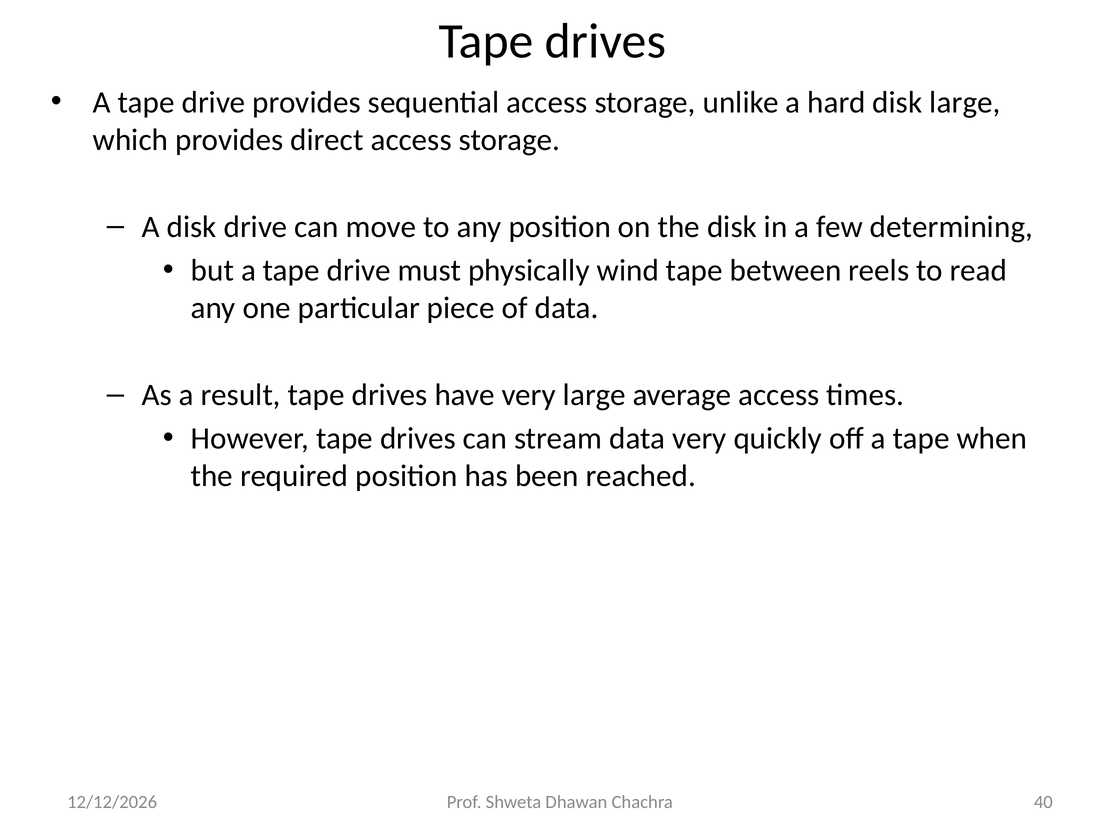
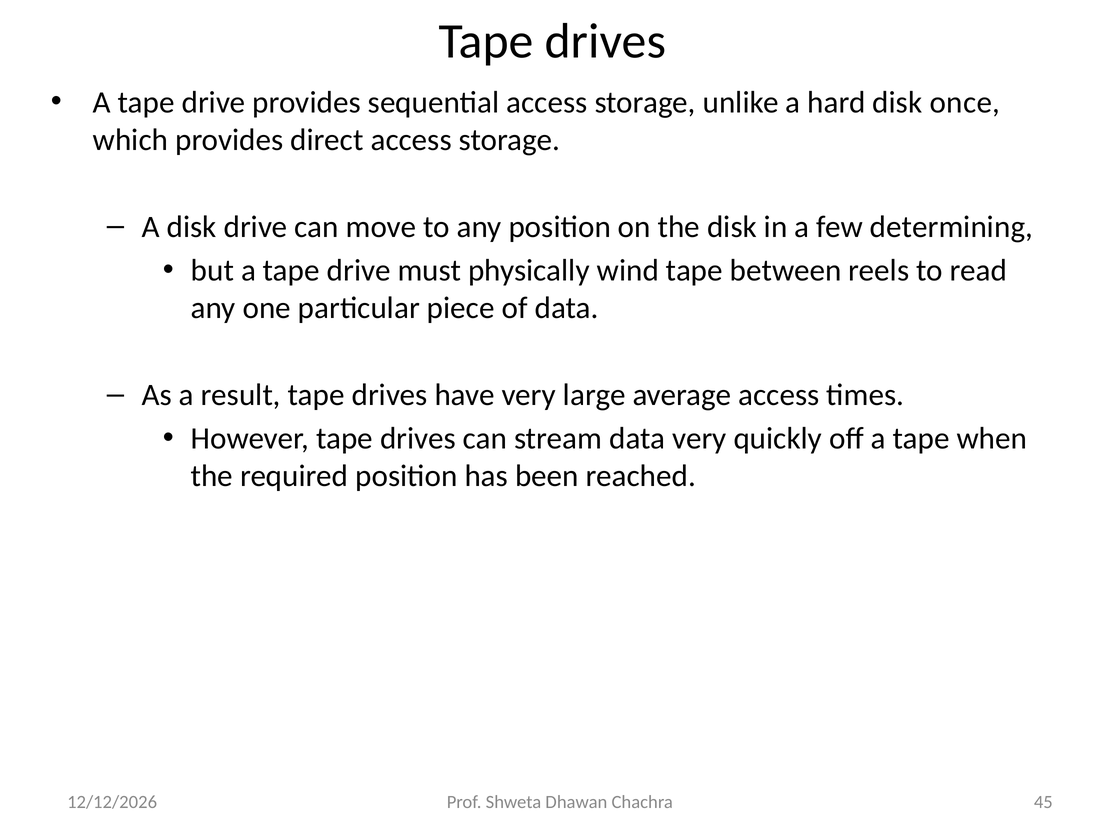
disk large: large -> once
40: 40 -> 45
